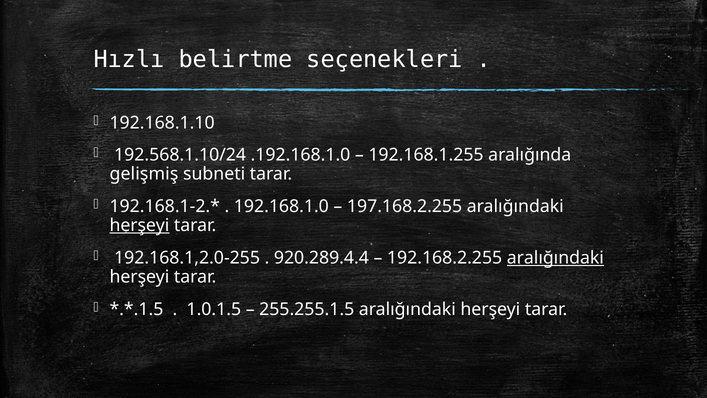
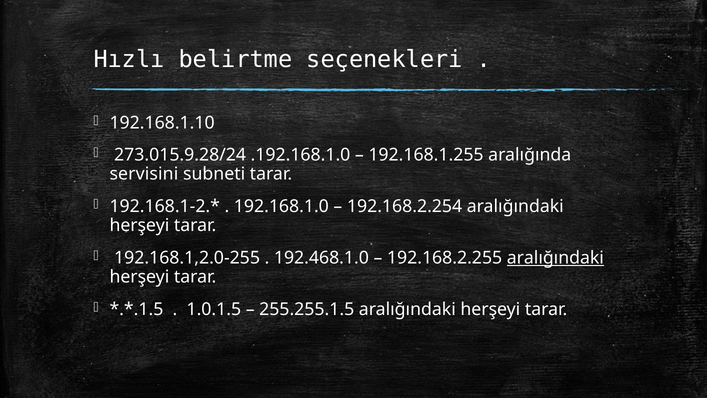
192.568.1.10/24: 192.568.1.10/24 -> 273.015.9.28/24
gelişmiş: gelişmiş -> servisini
197.168.2.255: 197.168.2.255 -> 192.168.2.254
herşeyi at (139, 225) underline: present -> none
920.289.4.4: 920.289.4.4 -> 192.468.1.0
